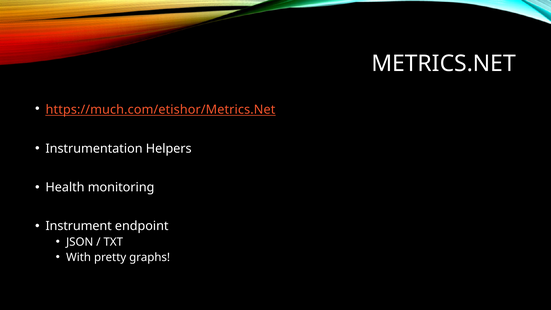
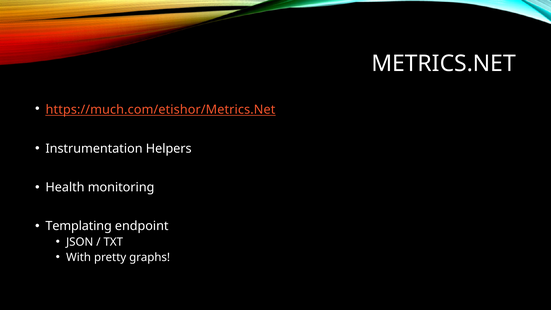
Instrument: Instrument -> Templating
